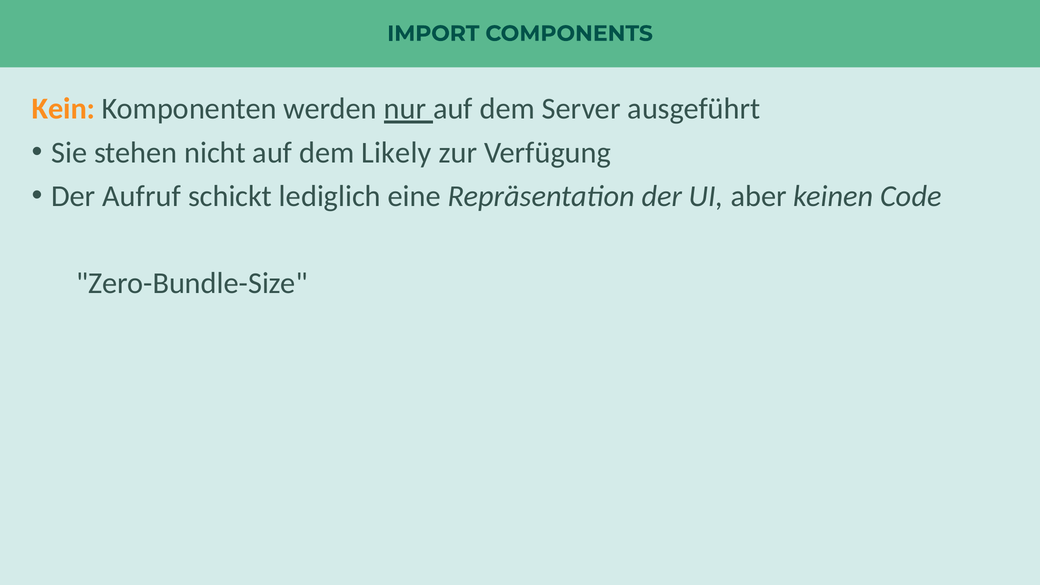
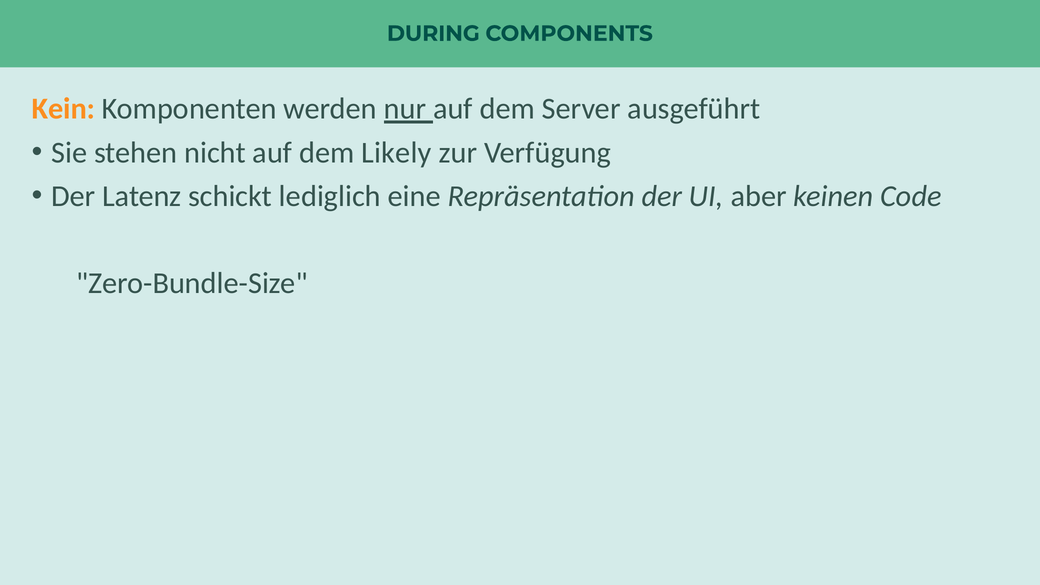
IMPORT: IMPORT -> DURING
Aufruf: Aufruf -> Latenz
